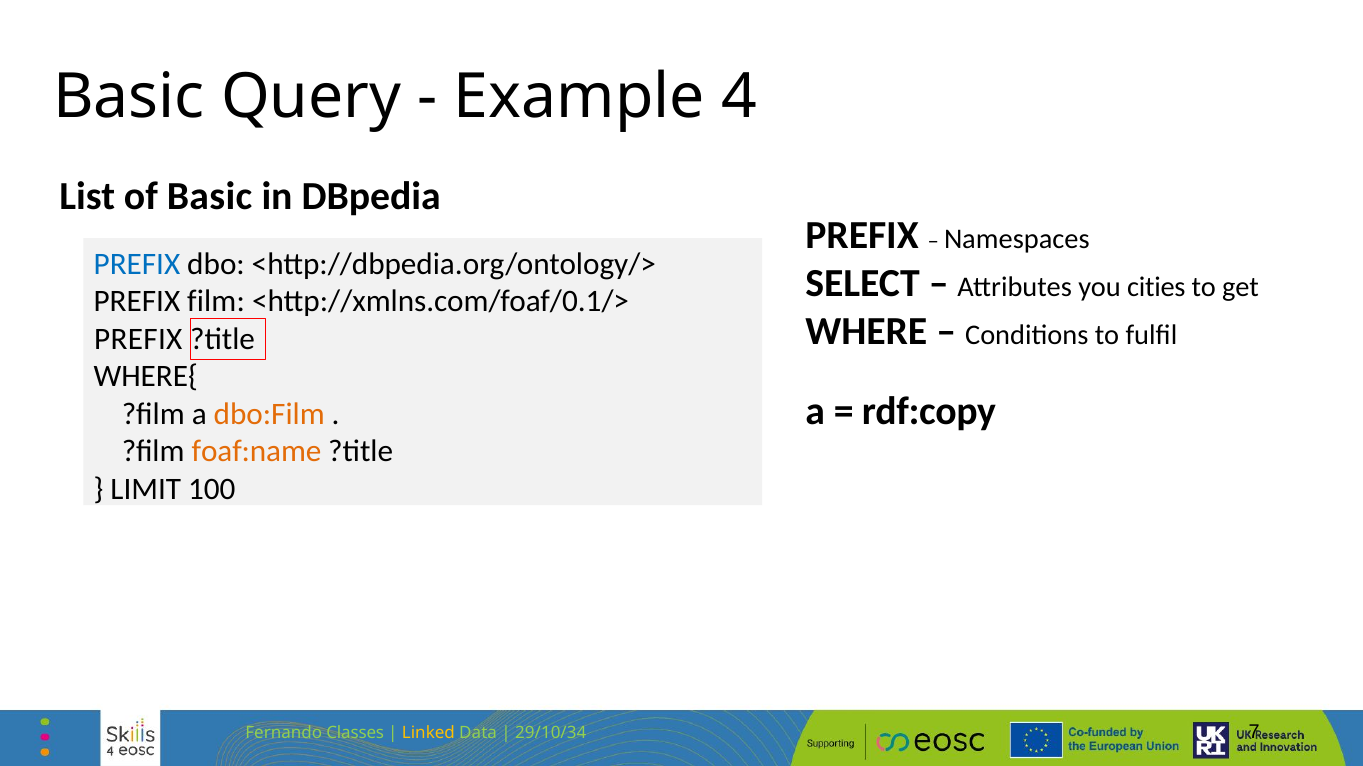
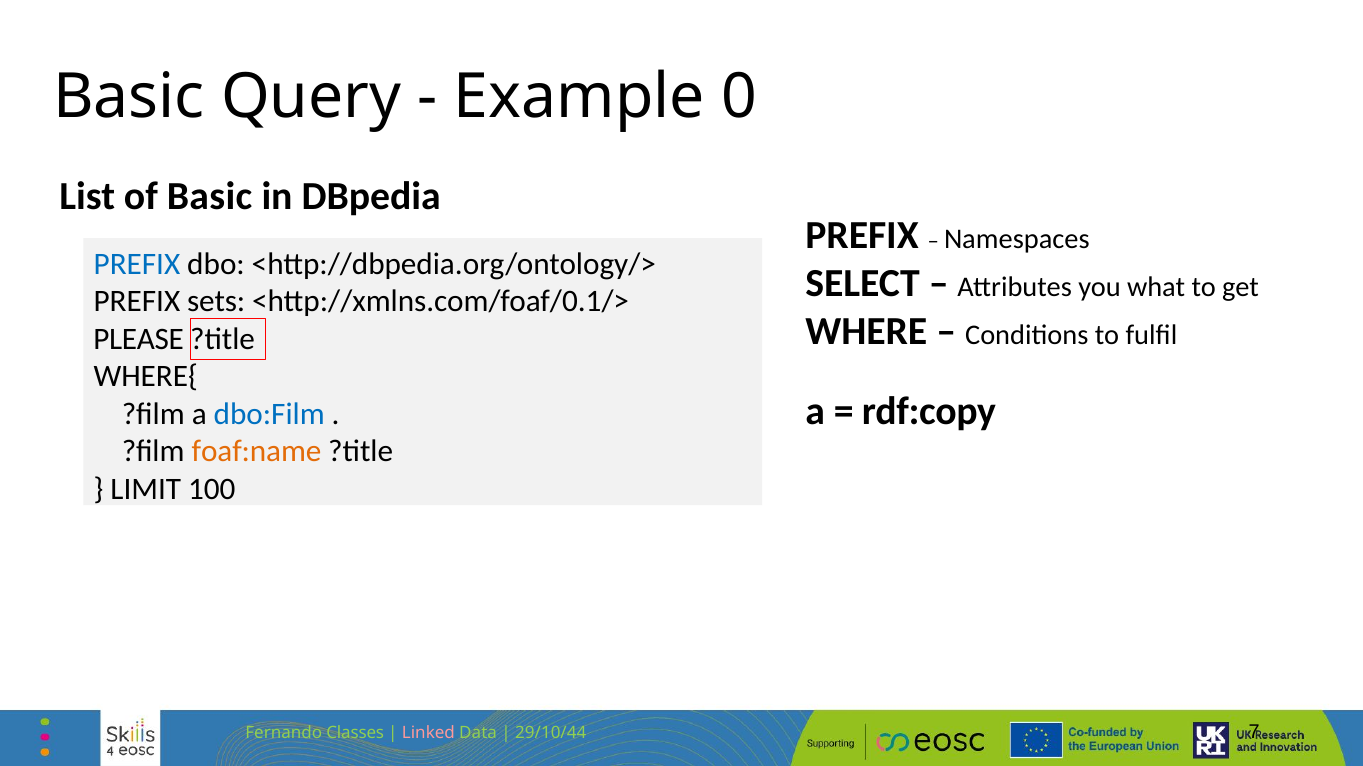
4: 4 -> 0
cities: cities -> what
film: film -> sets
PREFIX at (138, 339): PREFIX -> PLEASE
dbo:Film colour: orange -> blue
Linked colour: yellow -> pink
29/10/34: 29/10/34 -> 29/10/44
